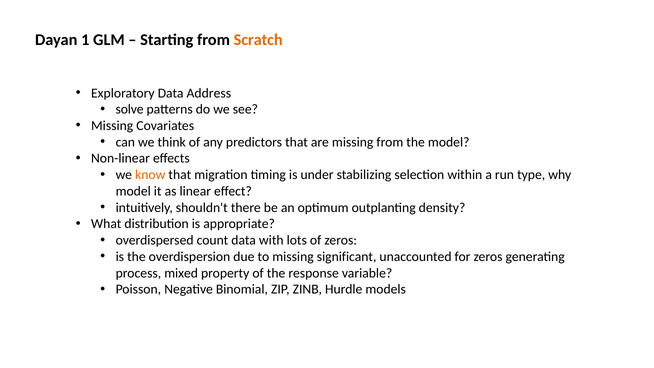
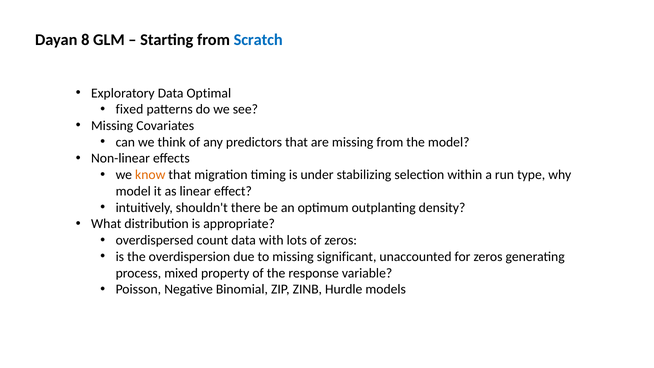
1: 1 -> 8
Scratch colour: orange -> blue
Address: Address -> Optimal
solve: solve -> fixed
